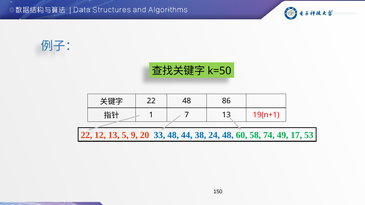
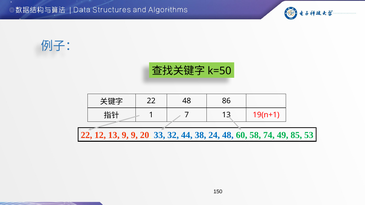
13 5: 5 -> 9
33 48: 48 -> 32
17: 17 -> 85
